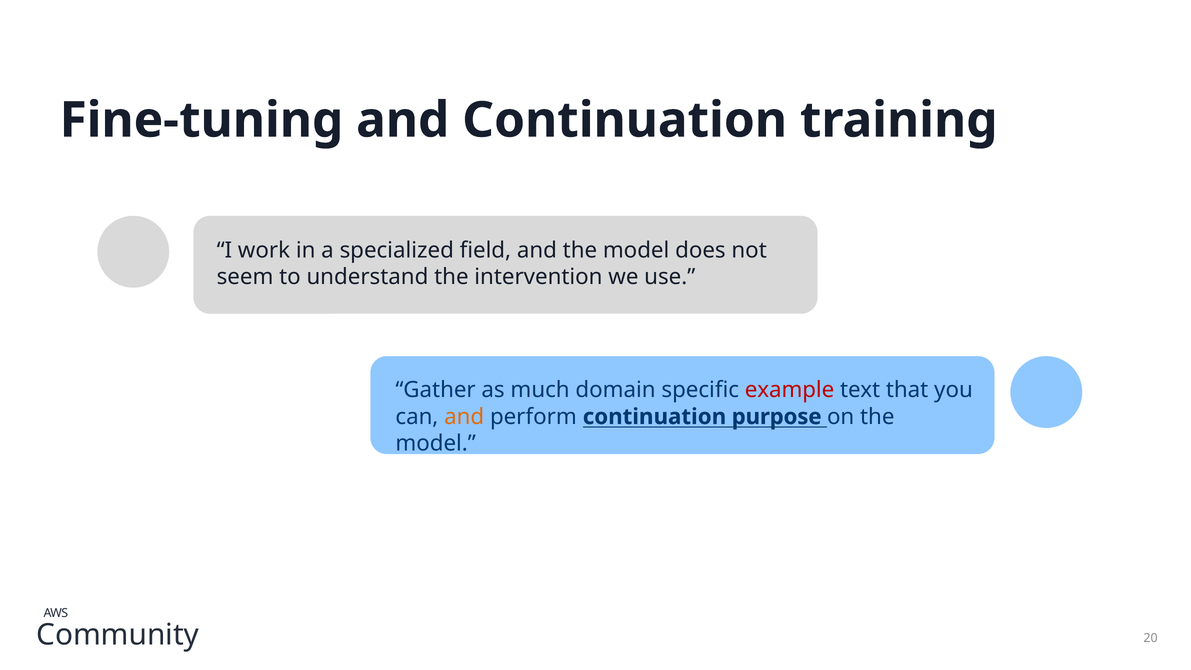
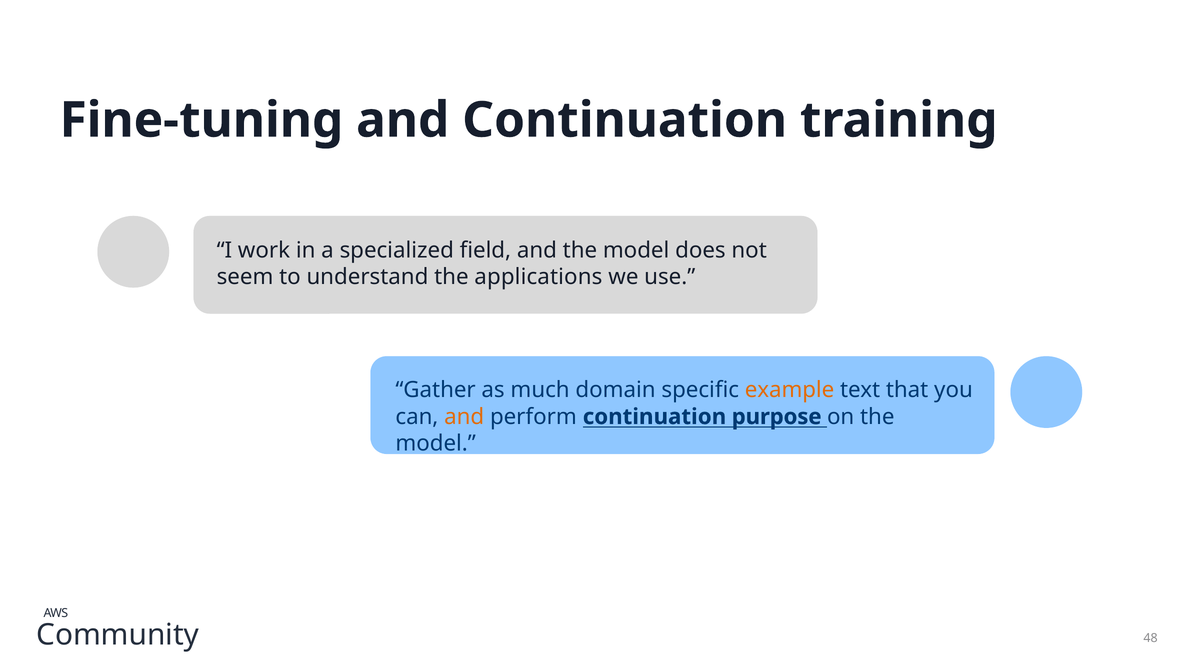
intervention: intervention -> applications
example colour: red -> orange
20: 20 -> 48
